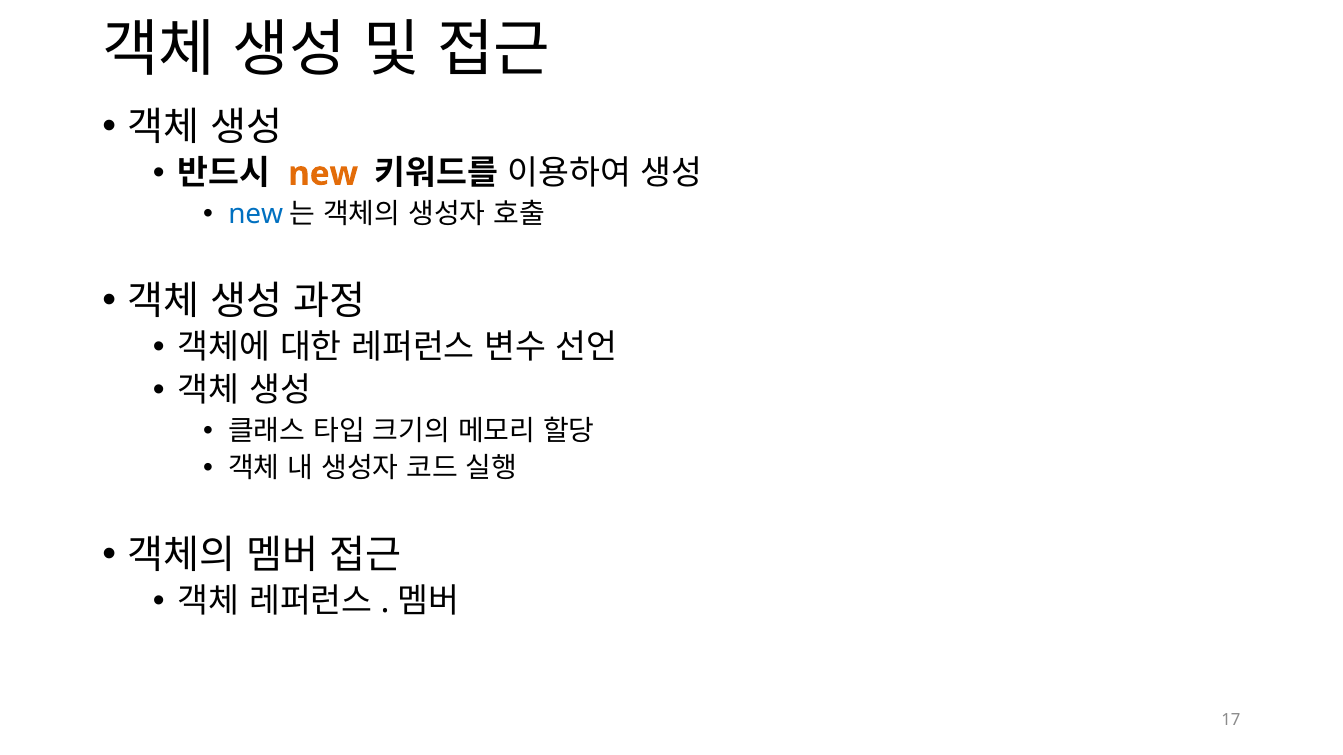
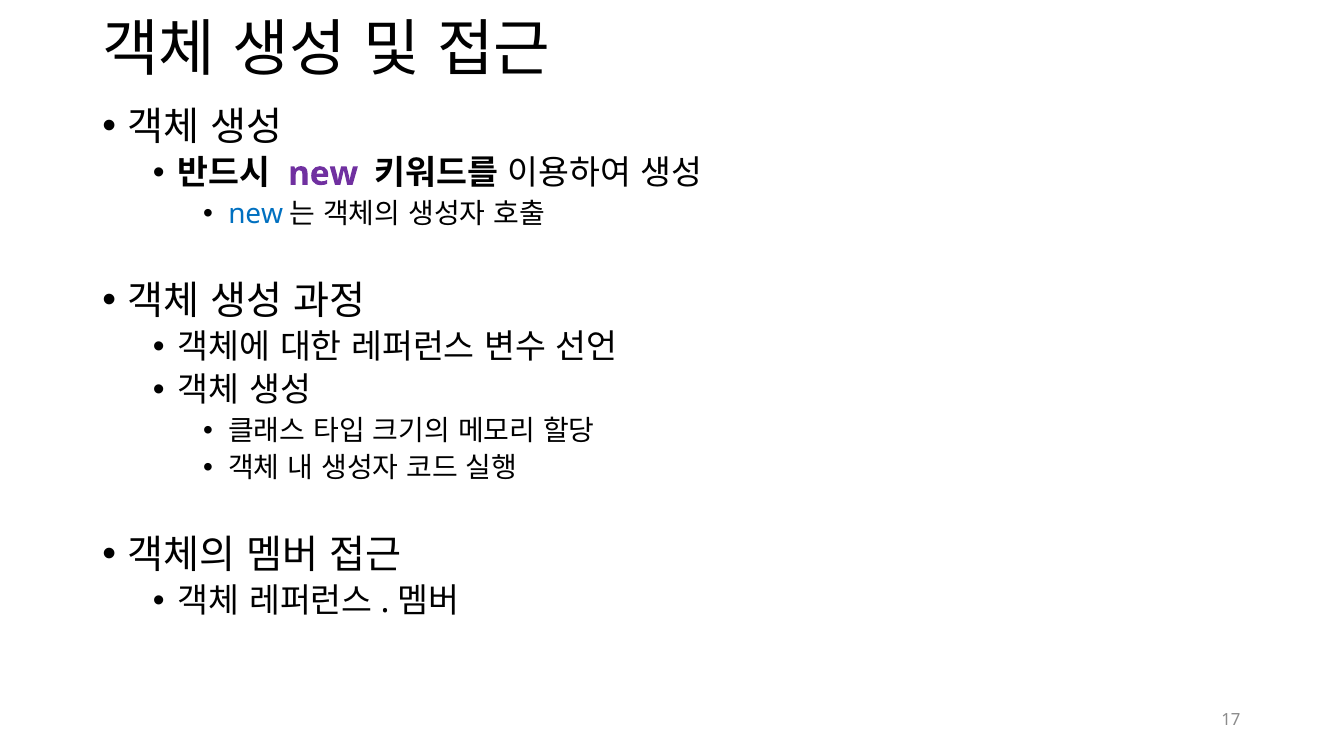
new at (323, 174) colour: orange -> purple
